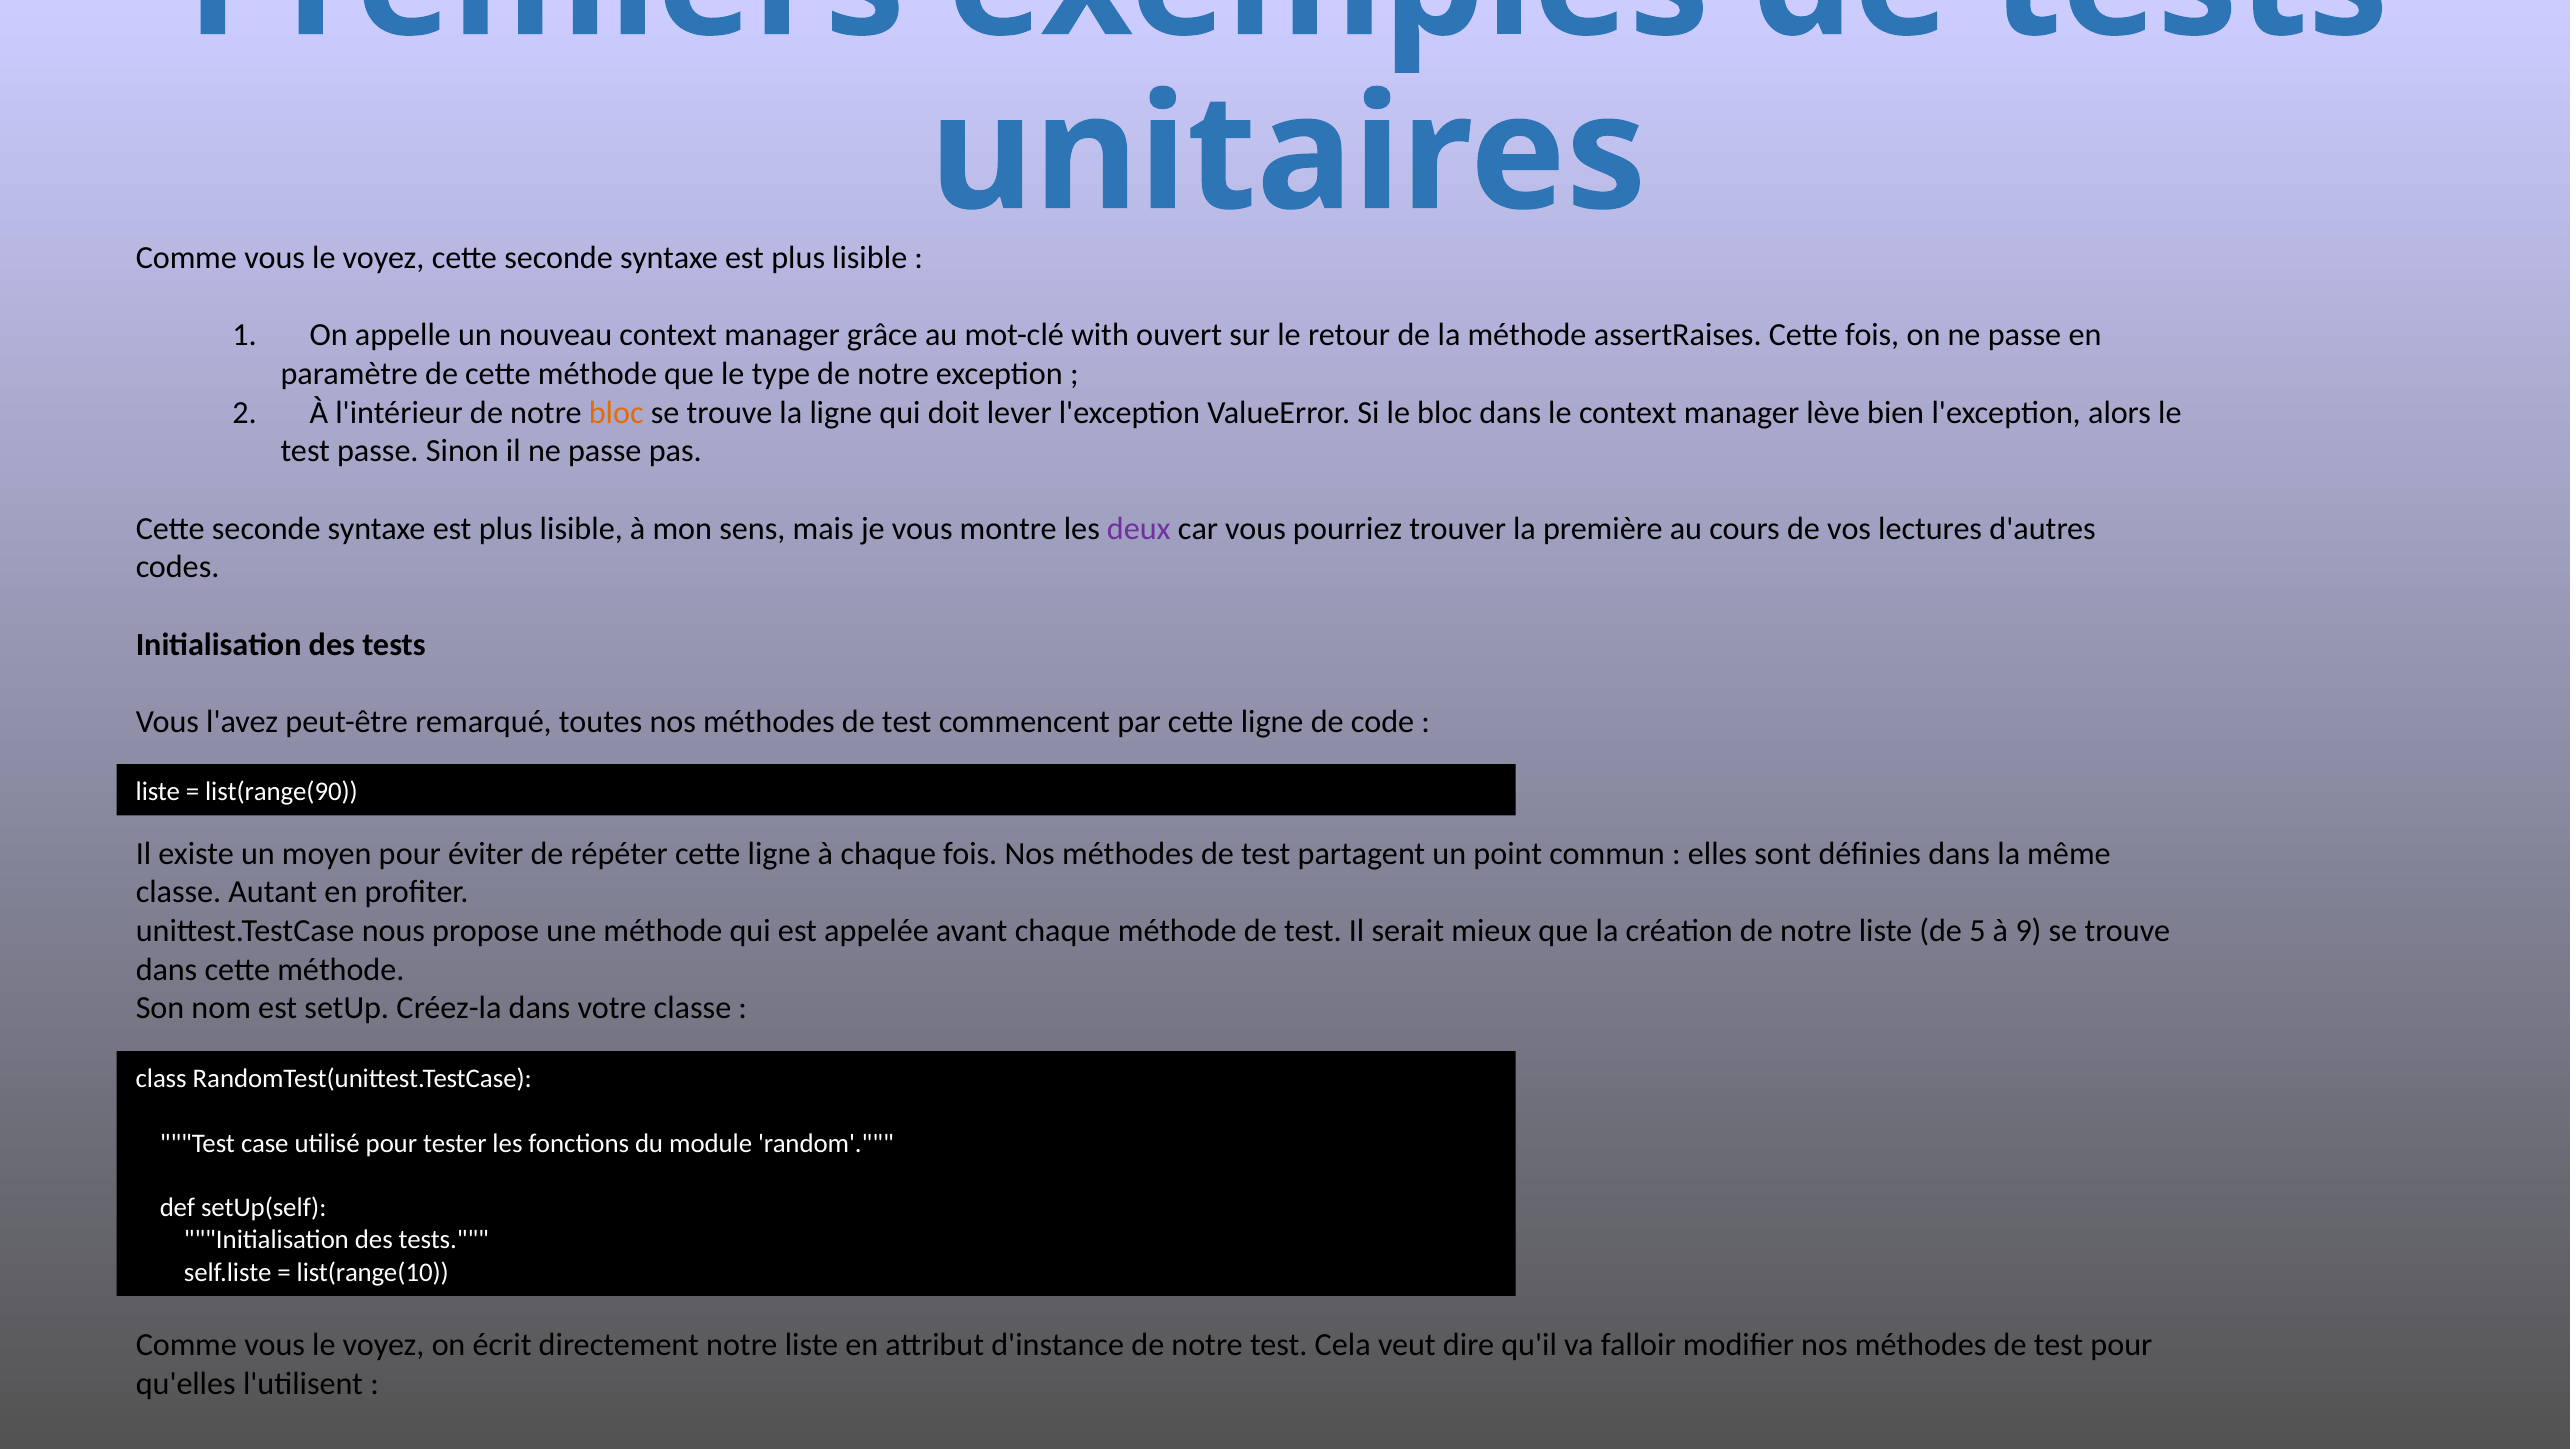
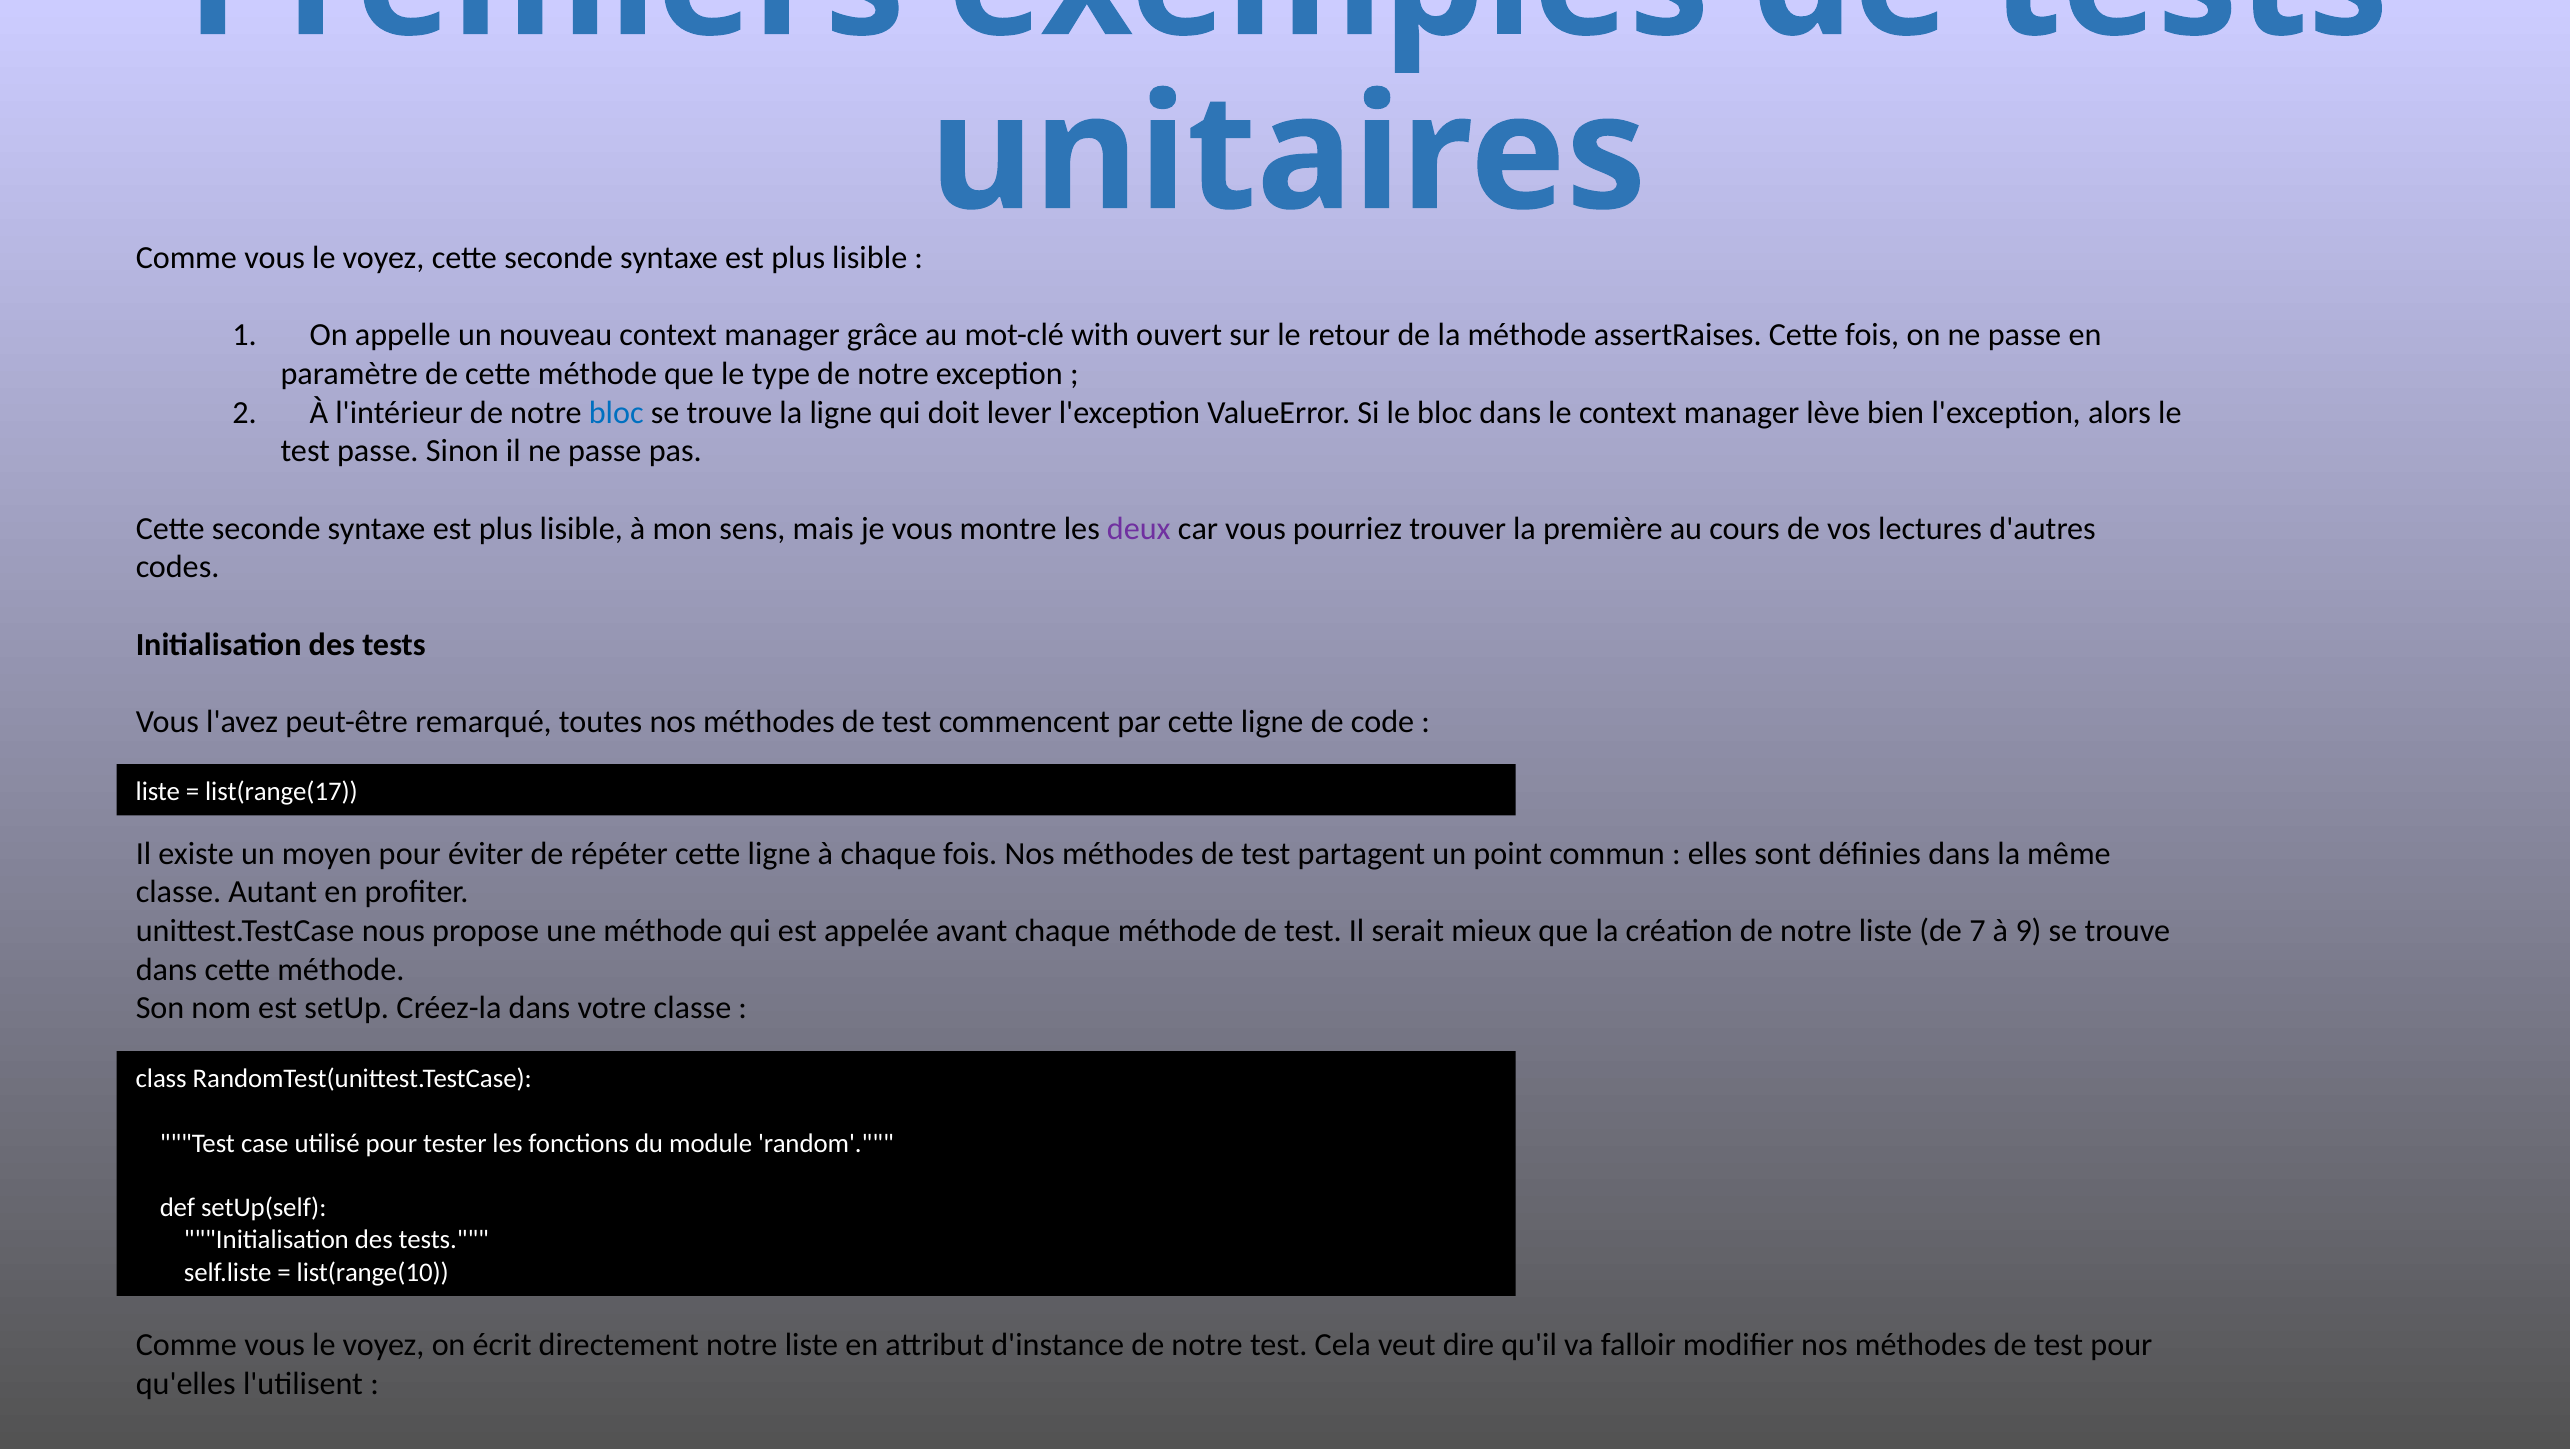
bloc at (616, 413) colour: orange -> blue
list(range(90: list(range(90 -> list(range(17
5: 5 -> 7
